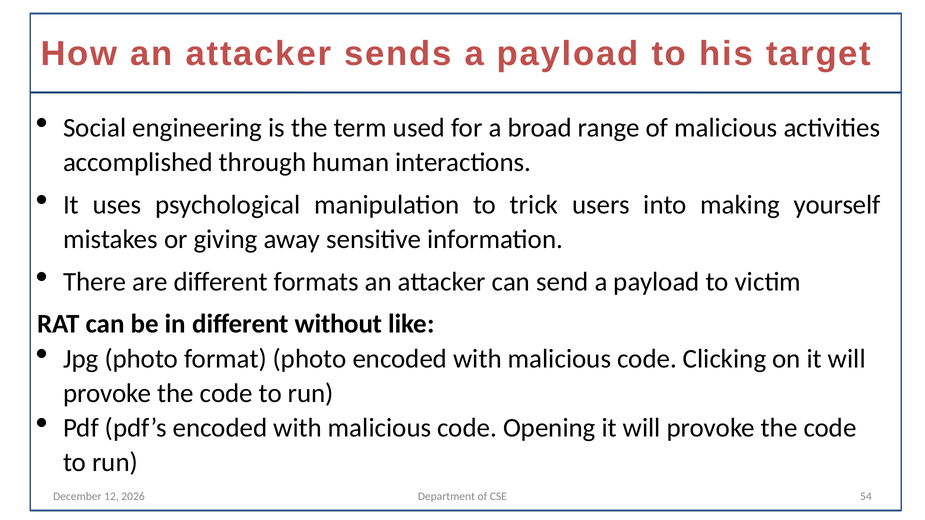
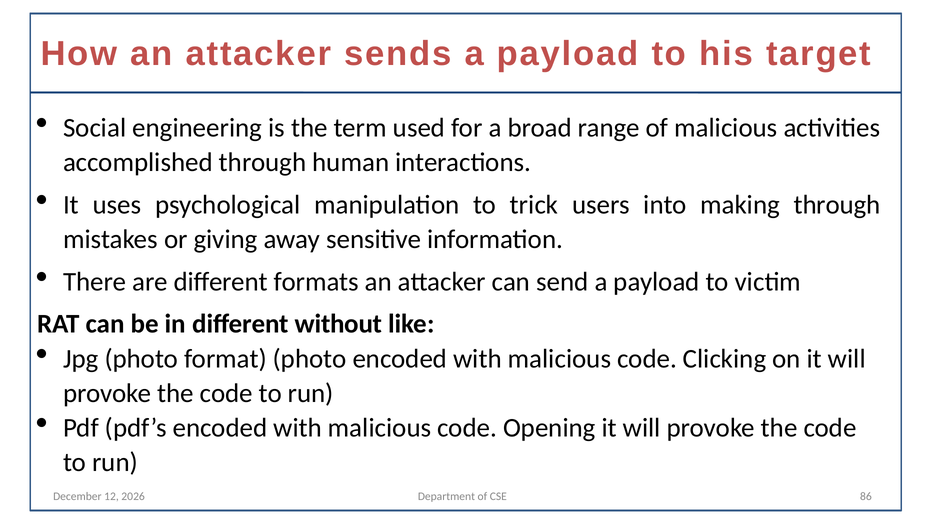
making yourself: yourself -> through
54: 54 -> 86
